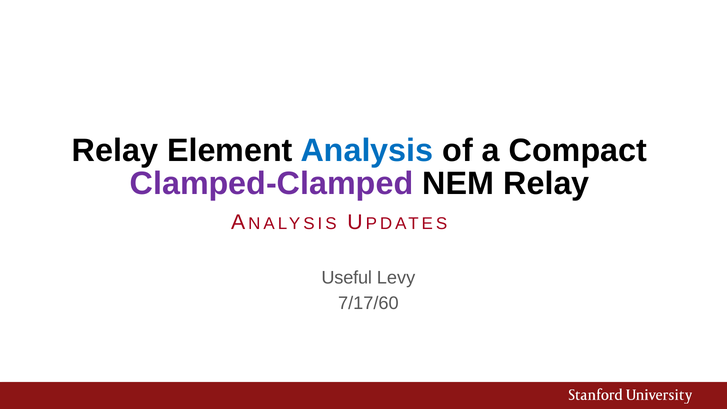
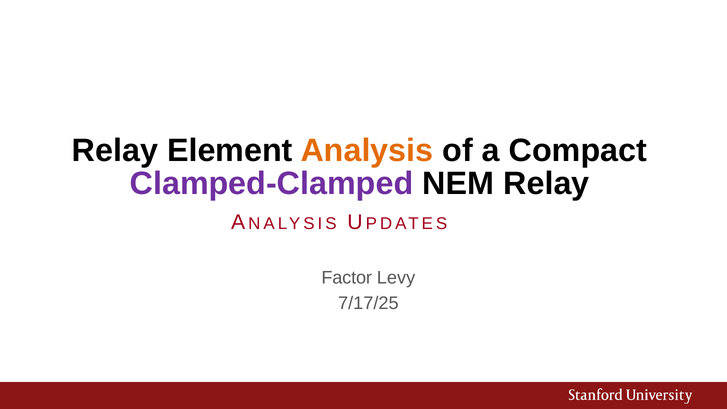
Analysis colour: blue -> orange
Useful: Useful -> Factor
7/17/60: 7/17/60 -> 7/17/25
